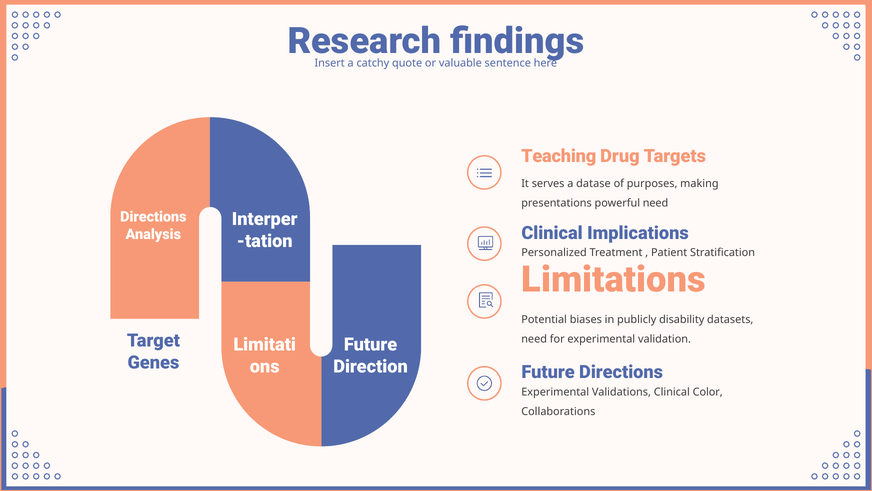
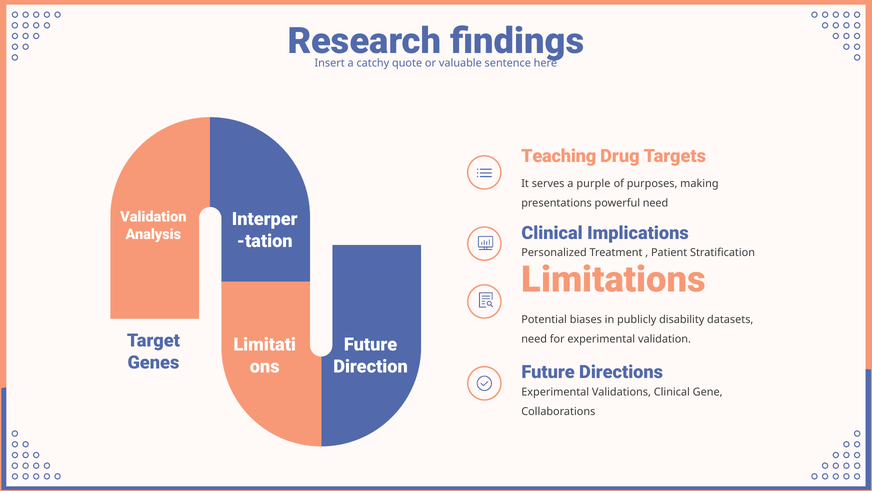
datase: datase -> purple
Directions at (153, 217): Directions -> Validation
Color: Color -> Gene
